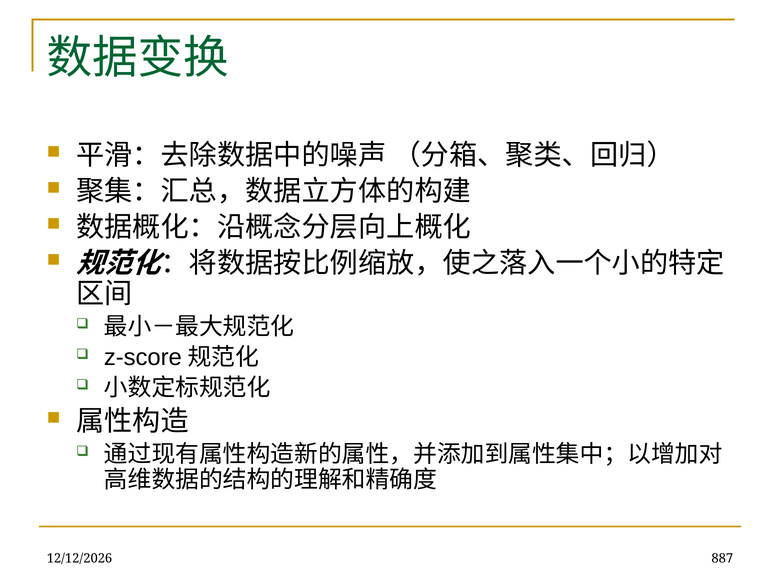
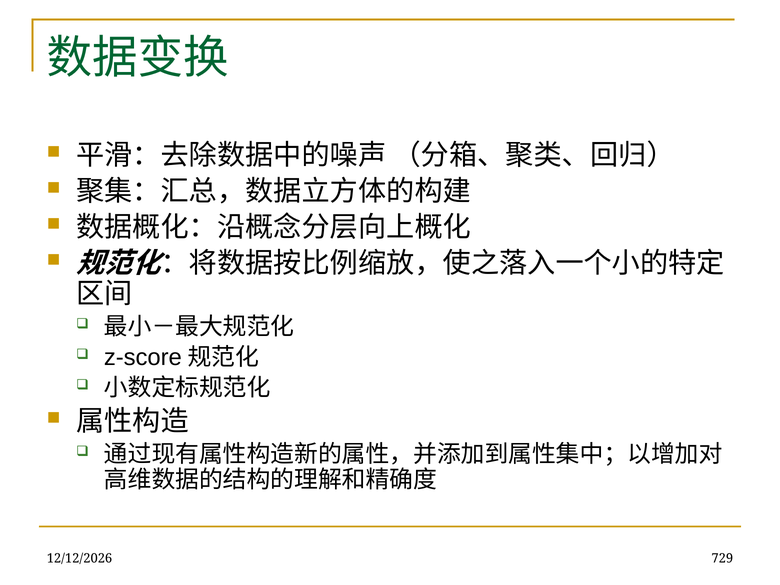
887: 887 -> 729
